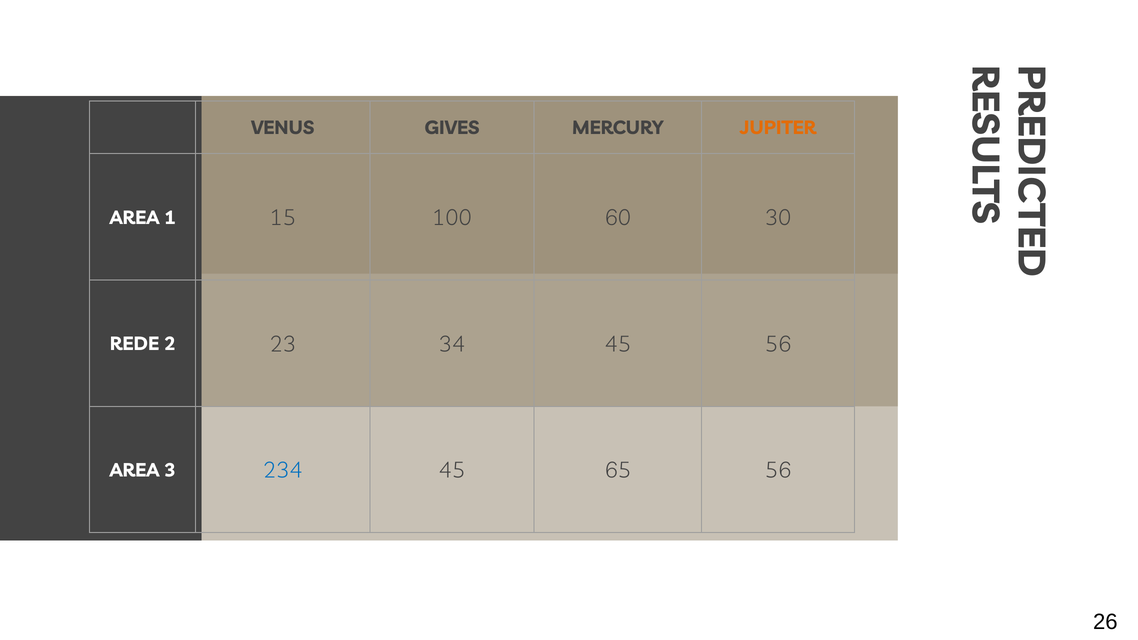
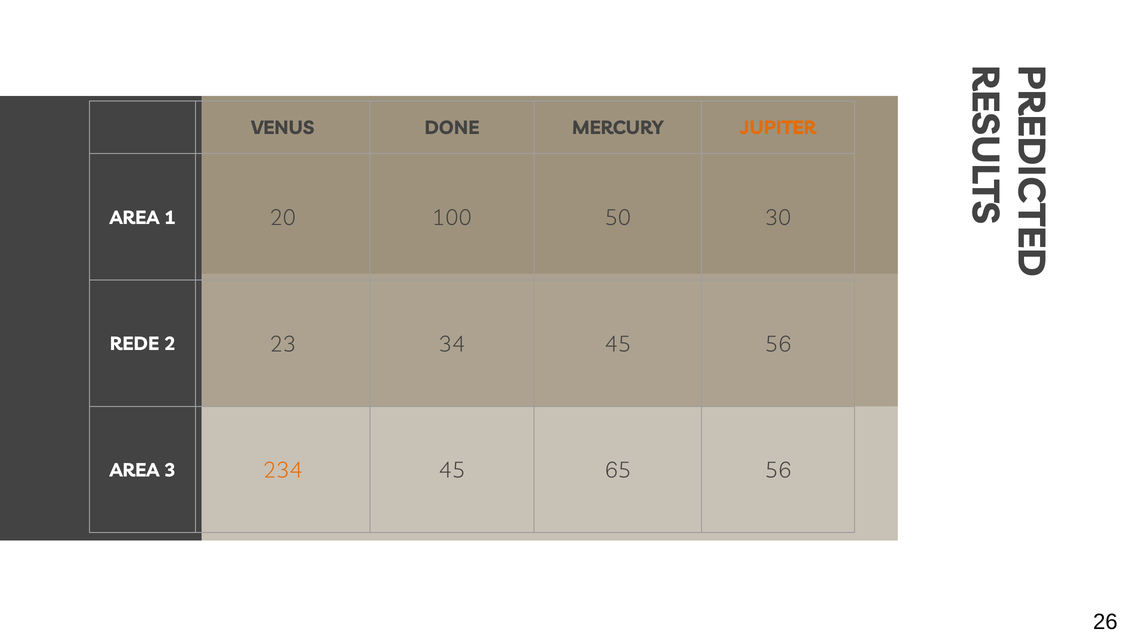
GIVES: GIVES -> DONE
15: 15 -> 20
60: 60 -> 50
234 colour: blue -> orange
